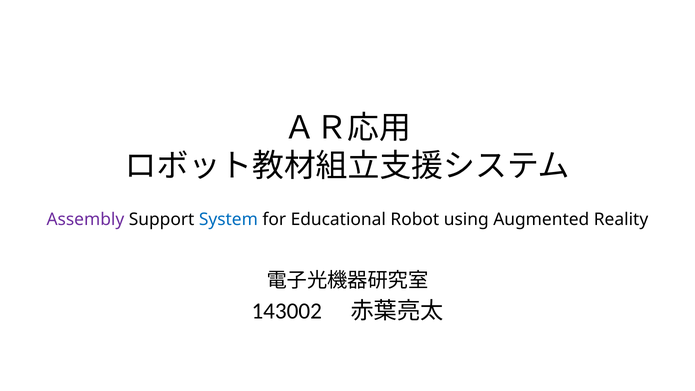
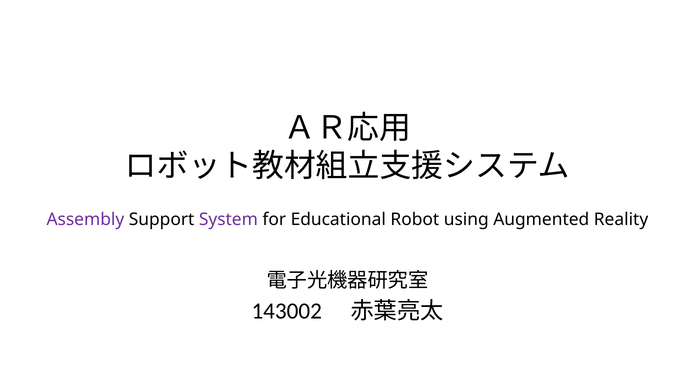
System colour: blue -> purple
